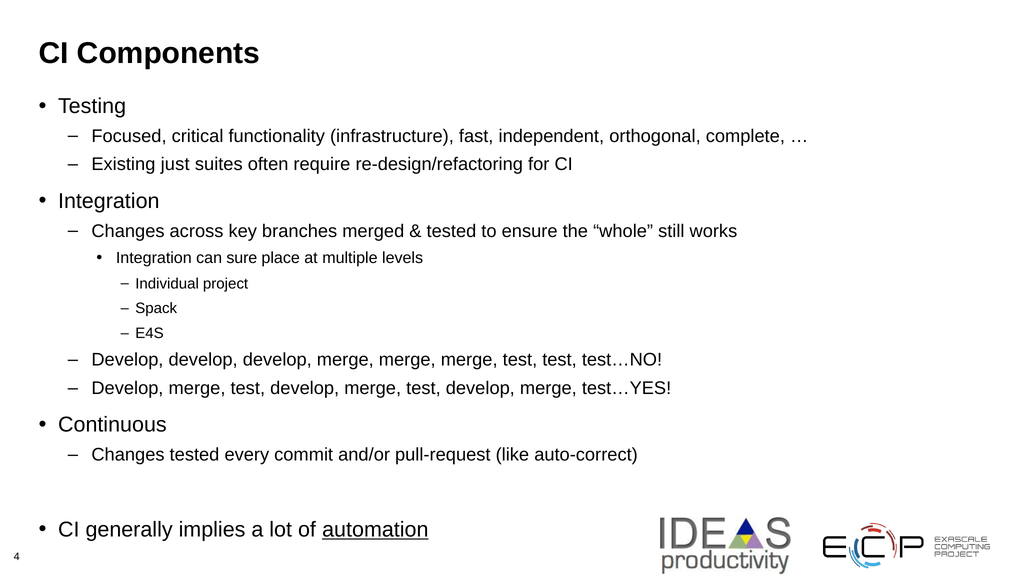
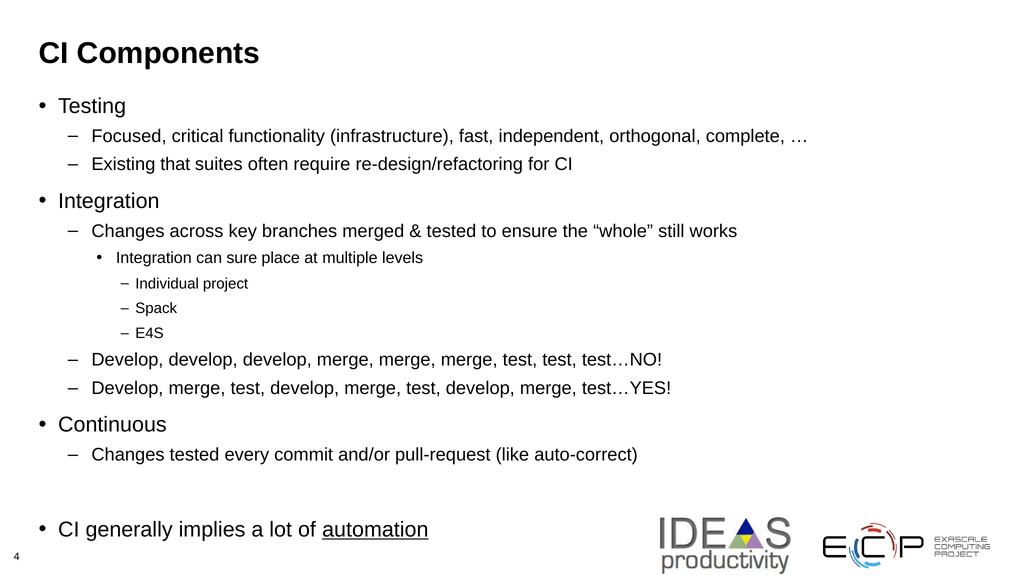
just: just -> that
